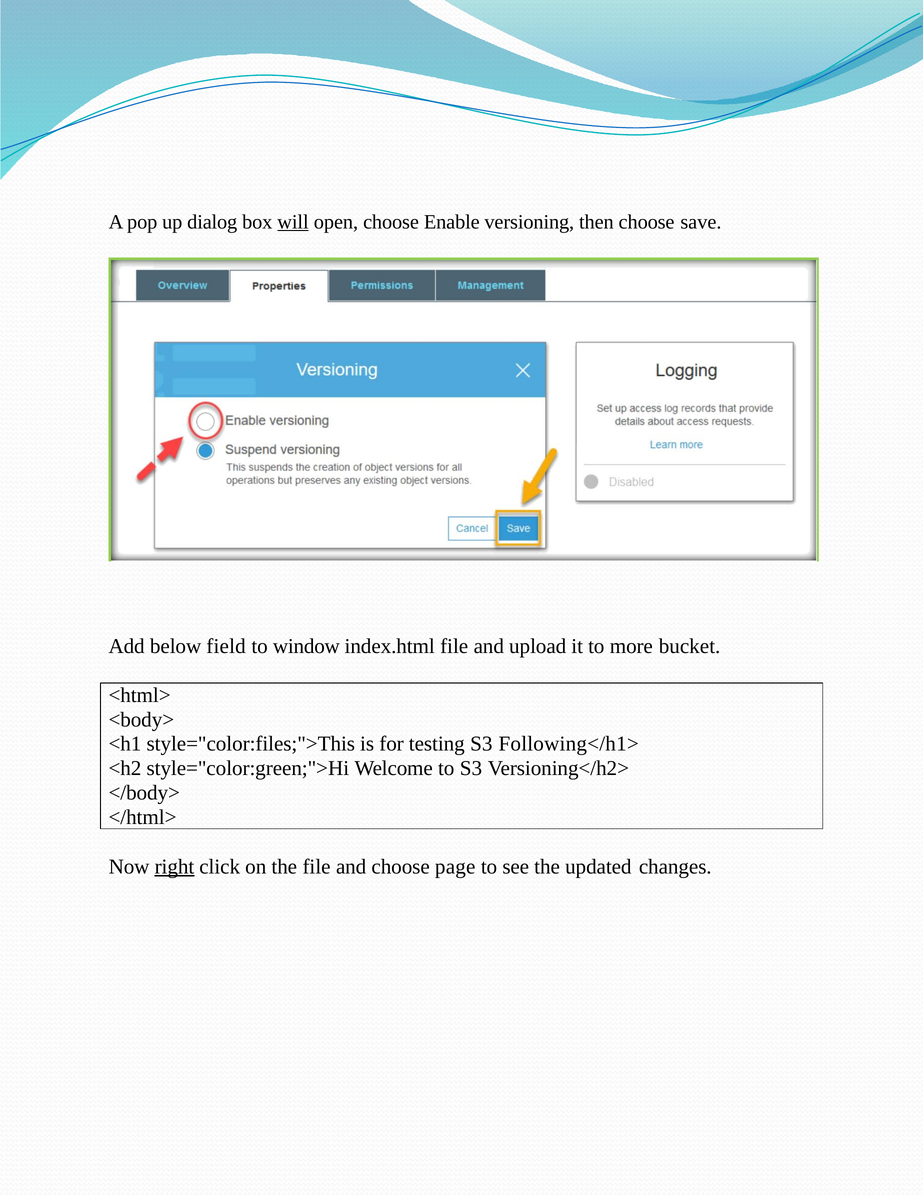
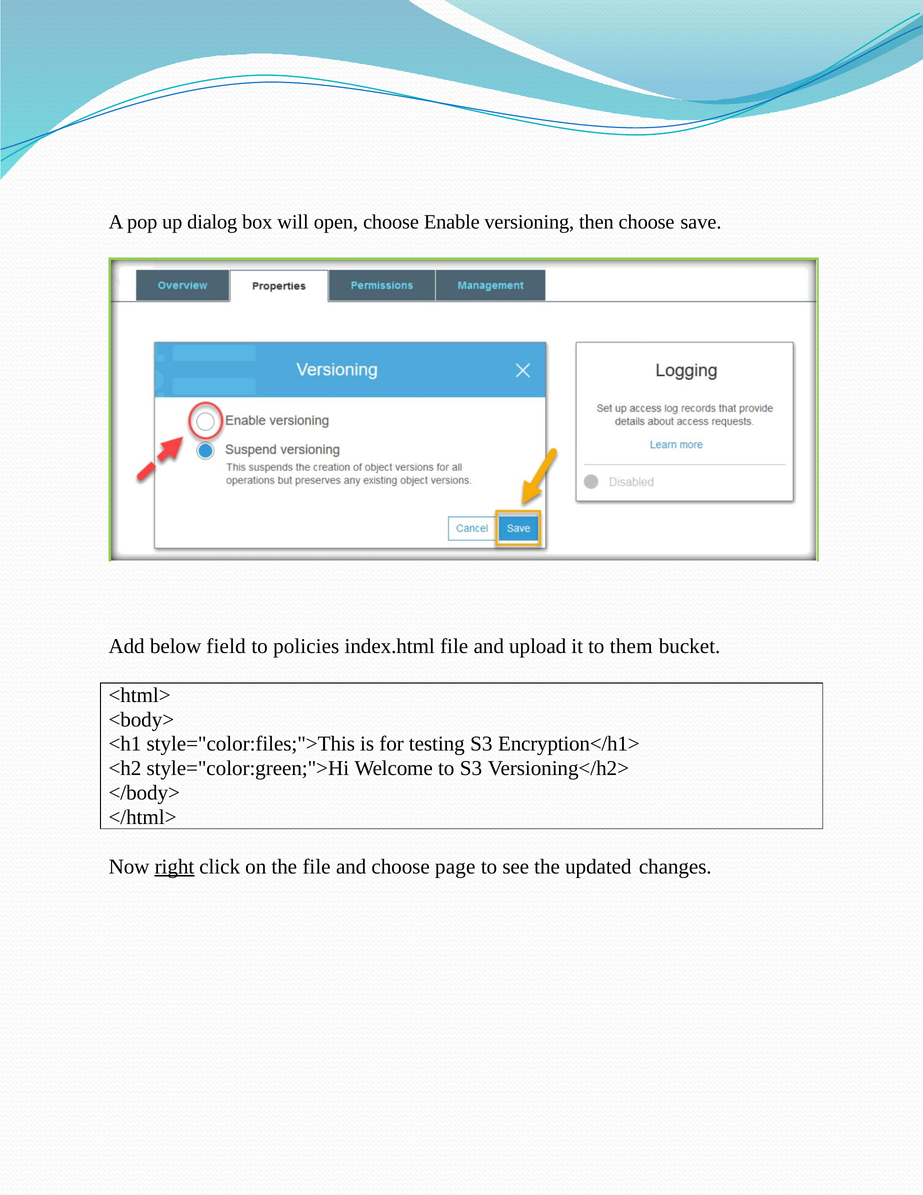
will underline: present -> none
window: window -> policies
more: more -> them
Following</h1>: Following</h1> -> Encryption</h1>
